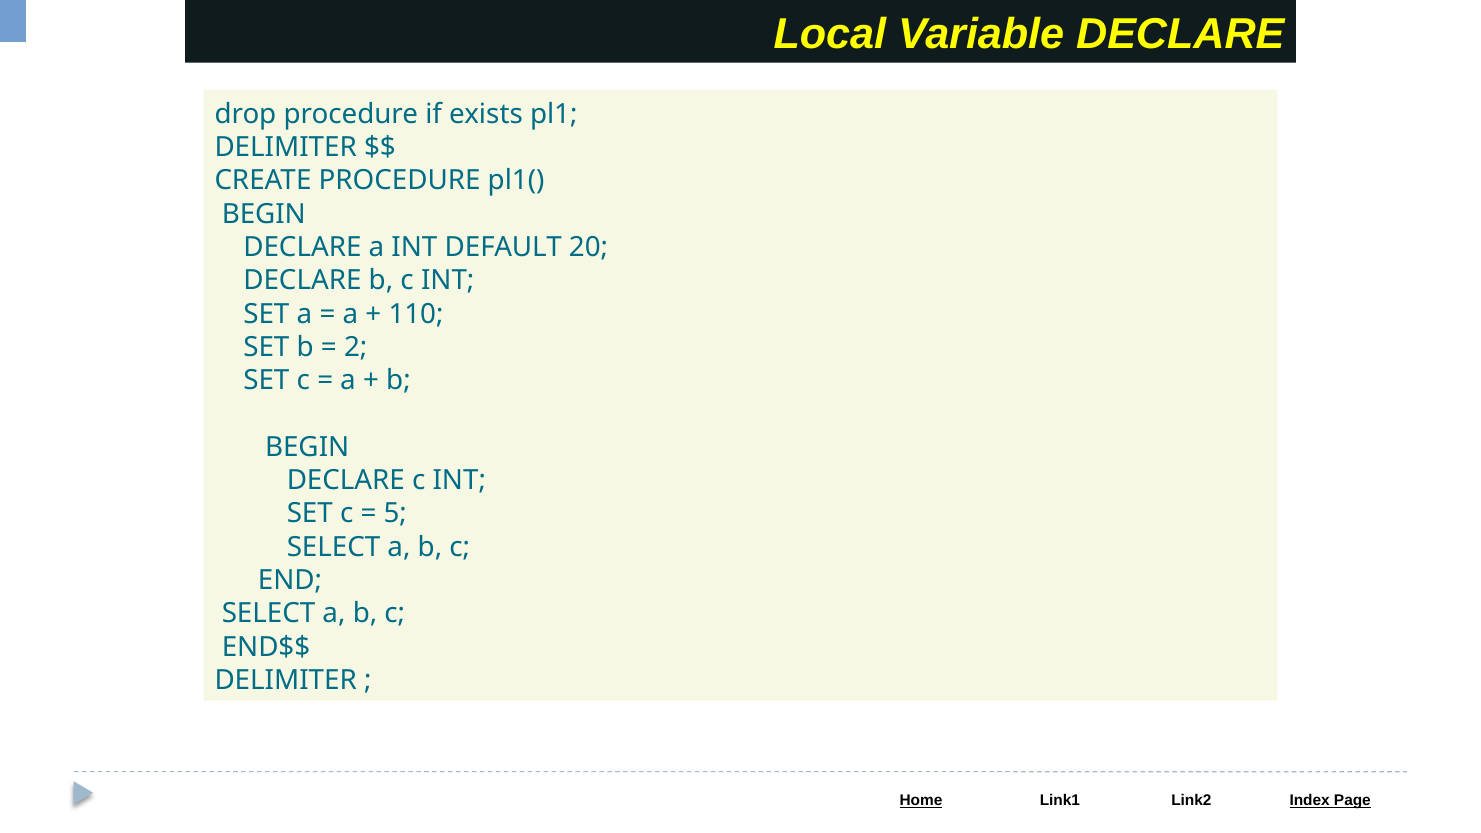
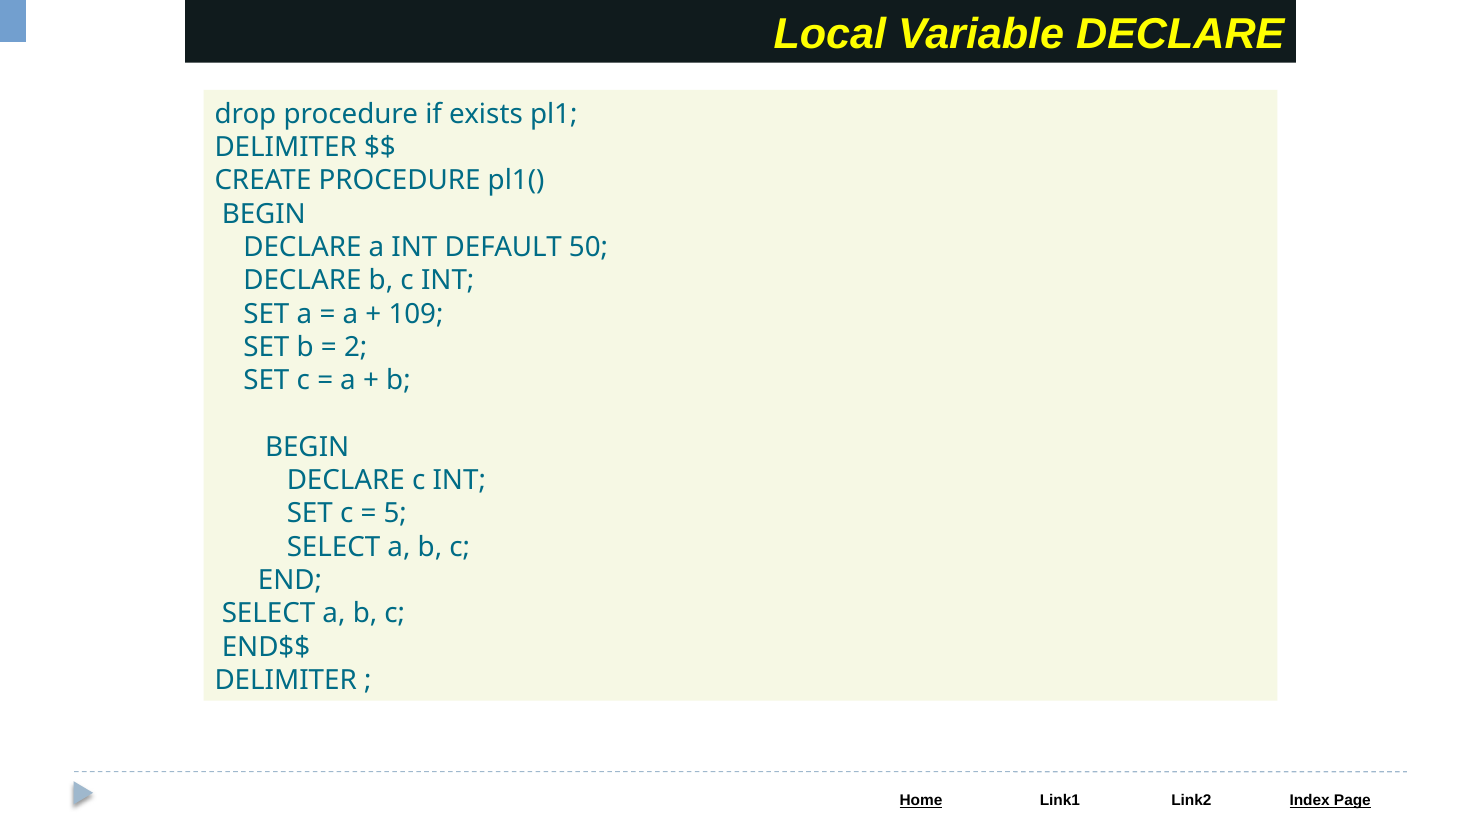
20: 20 -> 50
110: 110 -> 109
